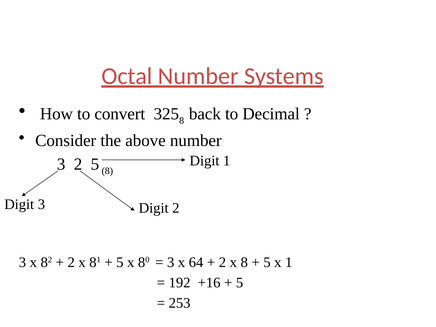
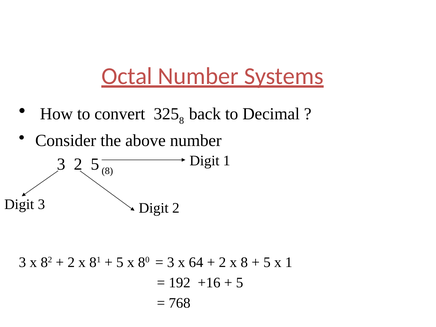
253: 253 -> 768
